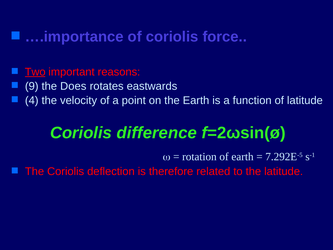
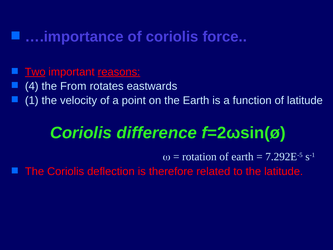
reasons underline: none -> present
9: 9 -> 4
Does: Does -> From
4: 4 -> 1
